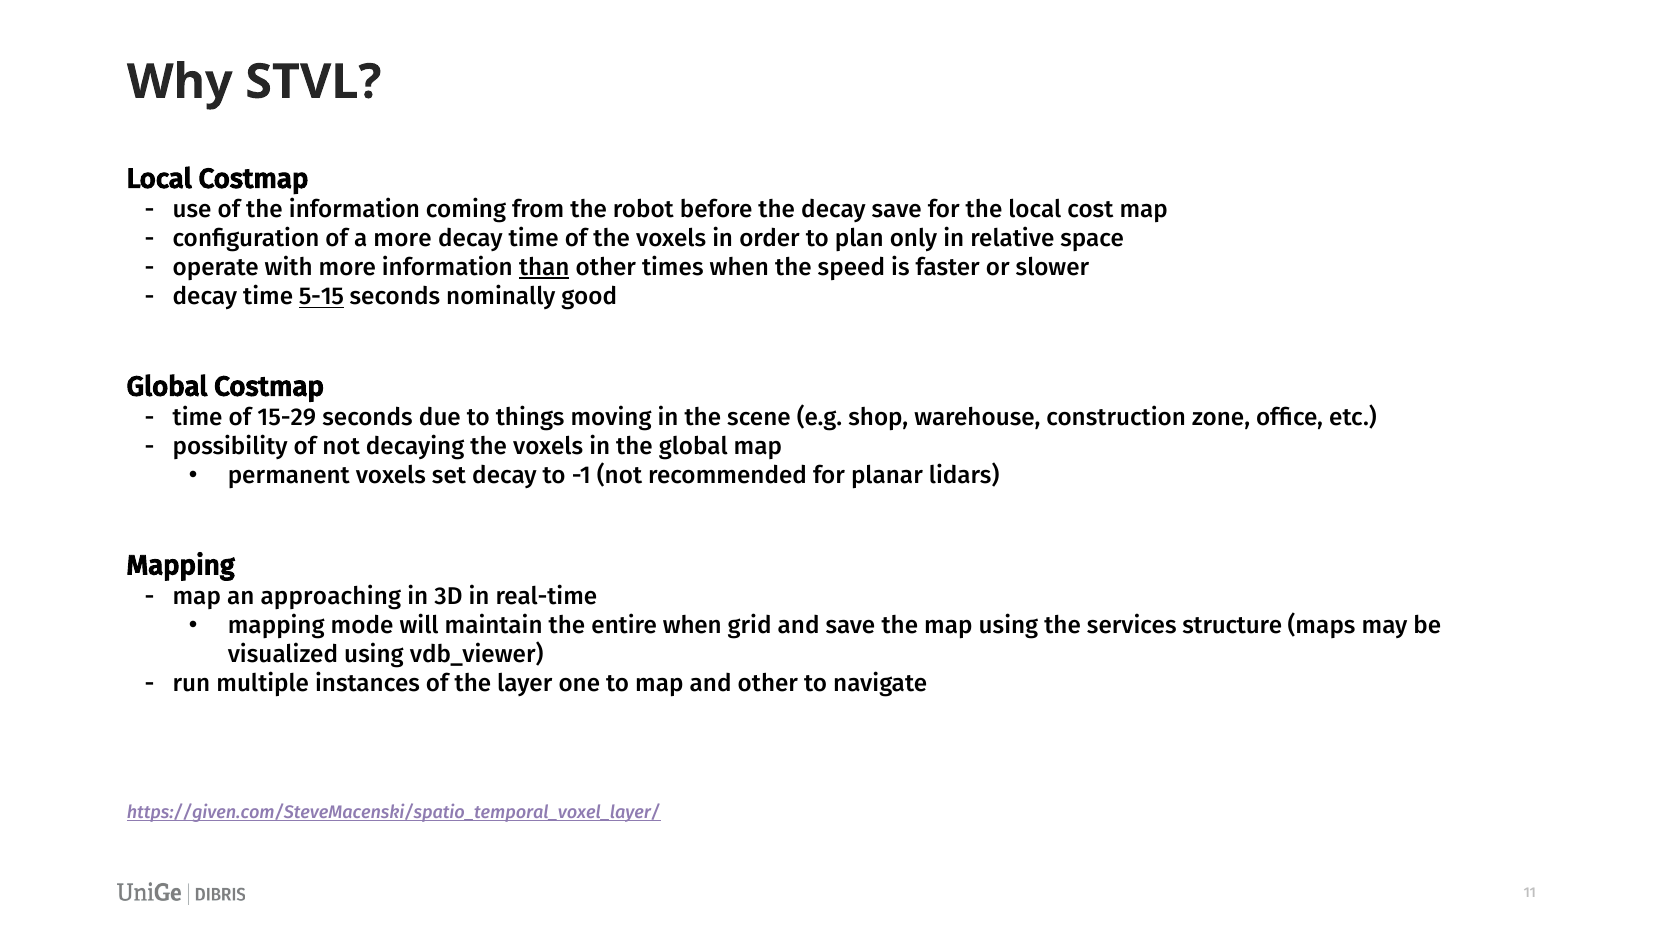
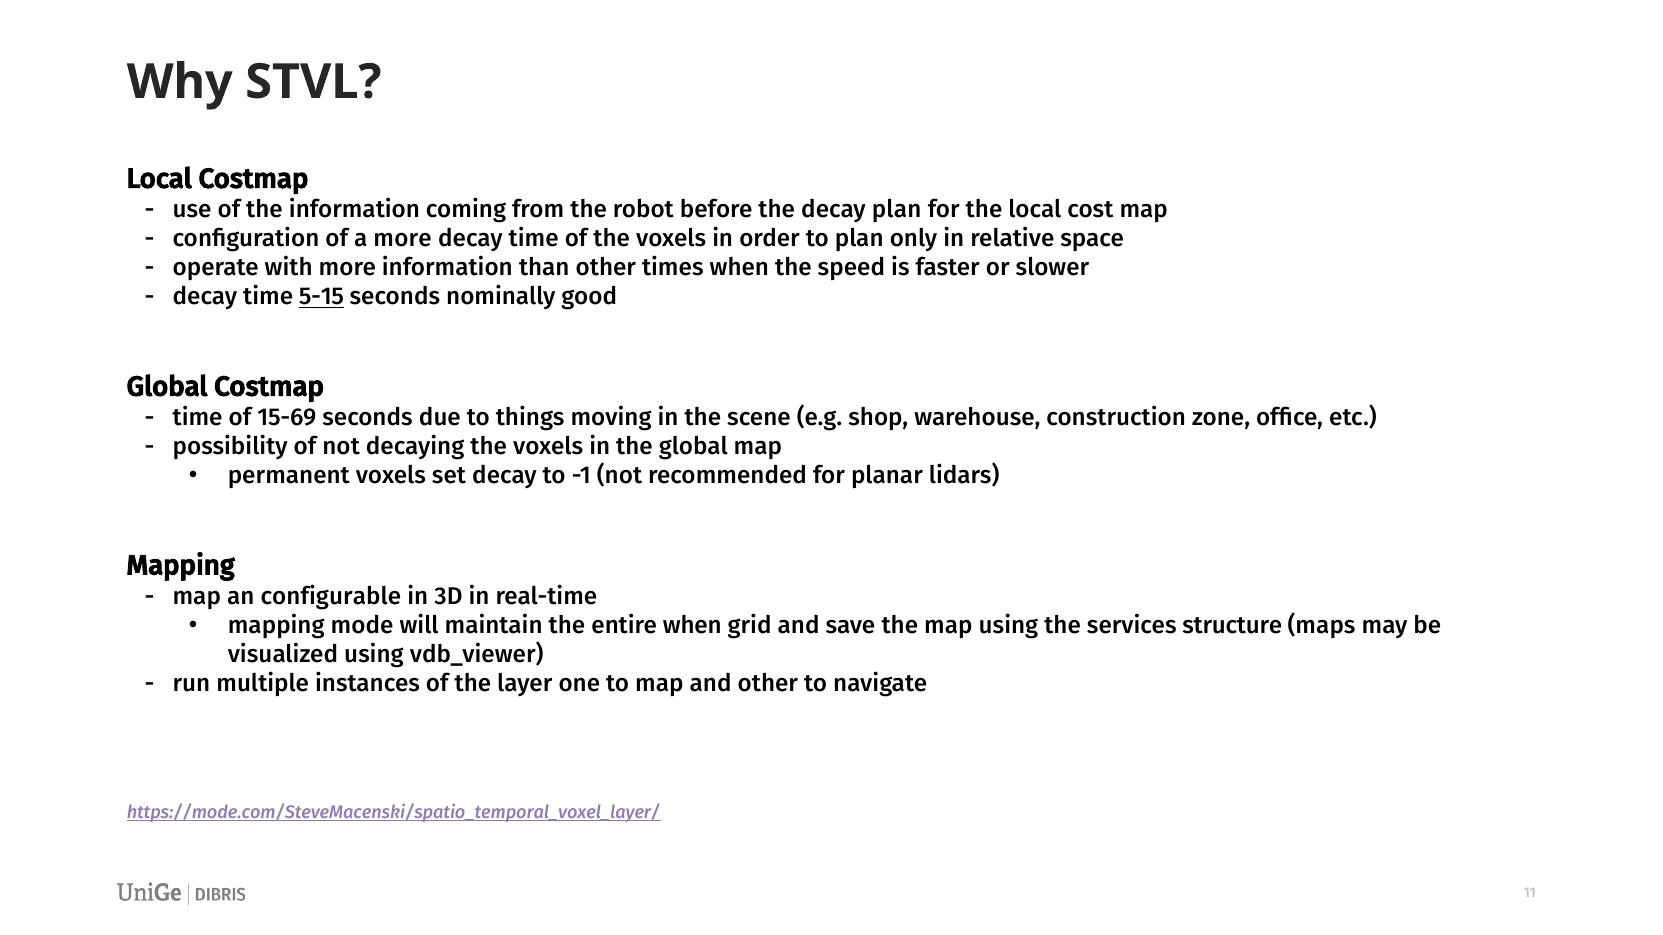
decay save: save -> plan
than underline: present -> none
15-29: 15-29 -> 15-69
approaching: approaching -> configurable
https://given.com/SteveMacenski/spatio_temporal_voxel_layer/: https://given.com/SteveMacenski/spatio_temporal_voxel_layer/ -> https://mode.com/SteveMacenski/spatio_temporal_voxel_layer/
